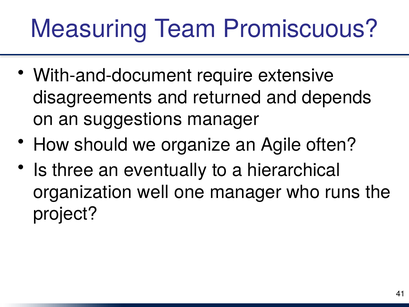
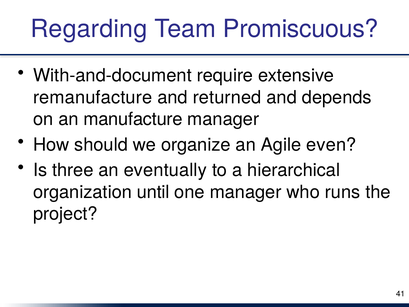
Measuring: Measuring -> Regarding
disagreements: disagreements -> remanufacture
suggestions: suggestions -> manufacture
often: often -> even
well: well -> until
